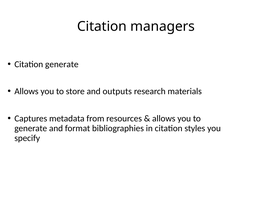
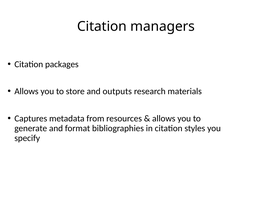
Citation generate: generate -> packages
